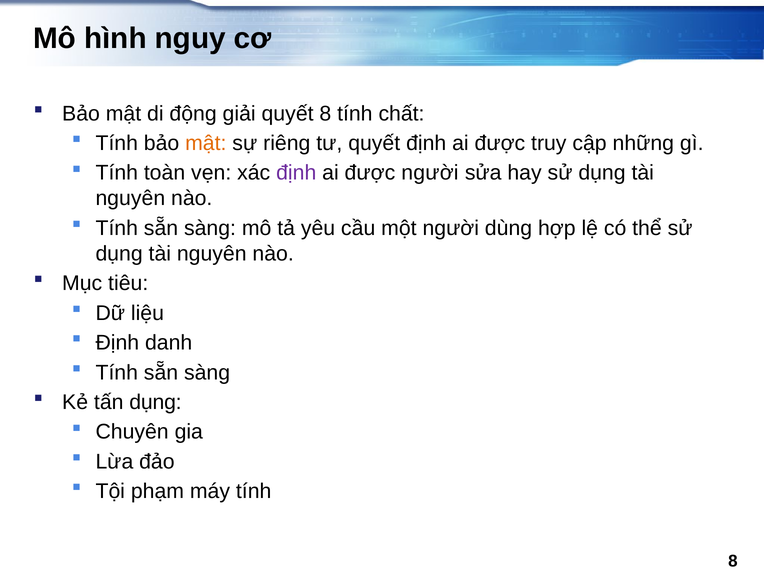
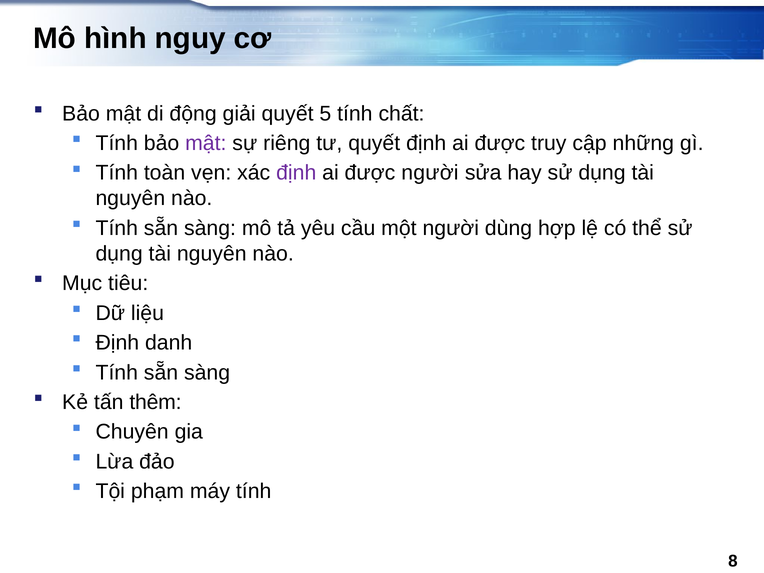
quyết 8: 8 -> 5
mật at (206, 143) colour: orange -> purple
tấn dụng: dụng -> thêm
